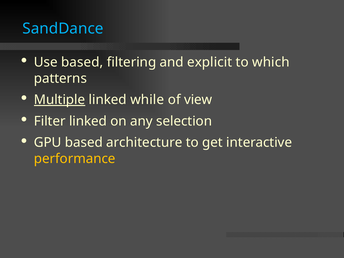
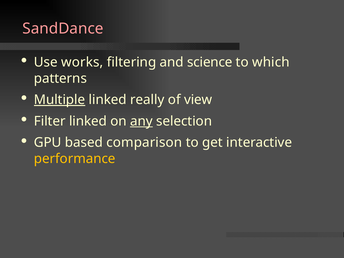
SandDance colour: light blue -> pink
Use based: based -> works
explicit: explicit -> science
while: while -> really
any underline: none -> present
architecture: architecture -> comparison
